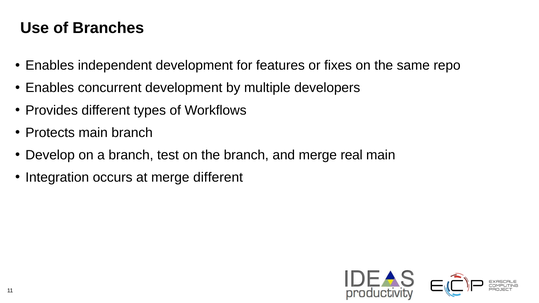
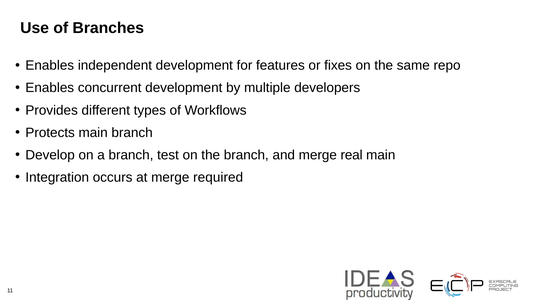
merge different: different -> required
